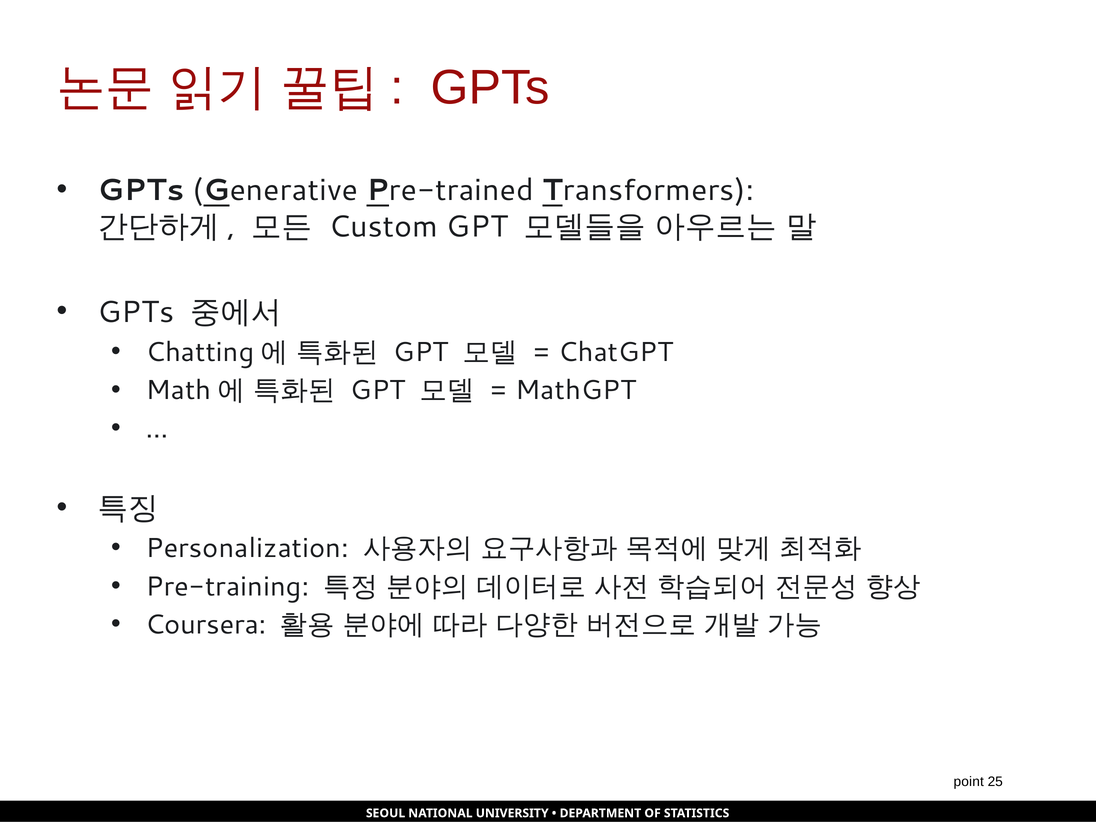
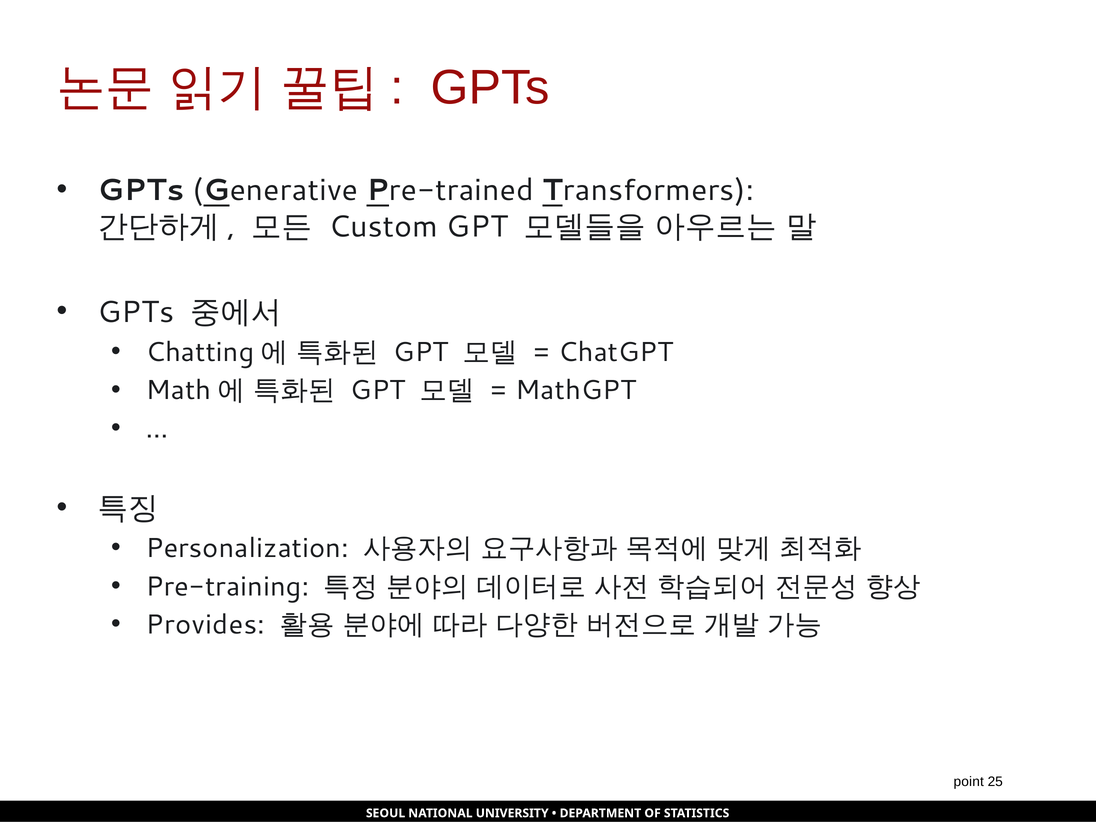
Coursera: Coursera -> Provides
